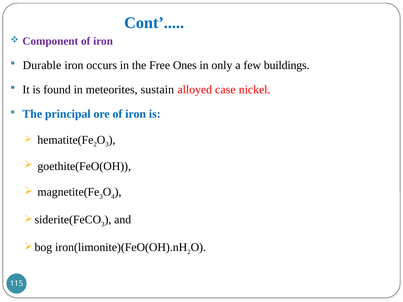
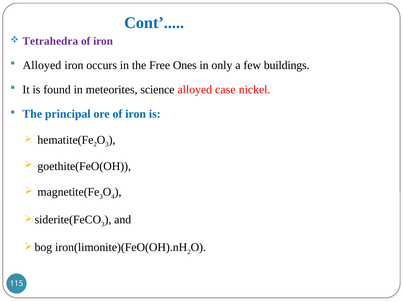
Component: Component -> Tetrahedra
Durable at (42, 65): Durable -> Alloyed
sustain: sustain -> science
